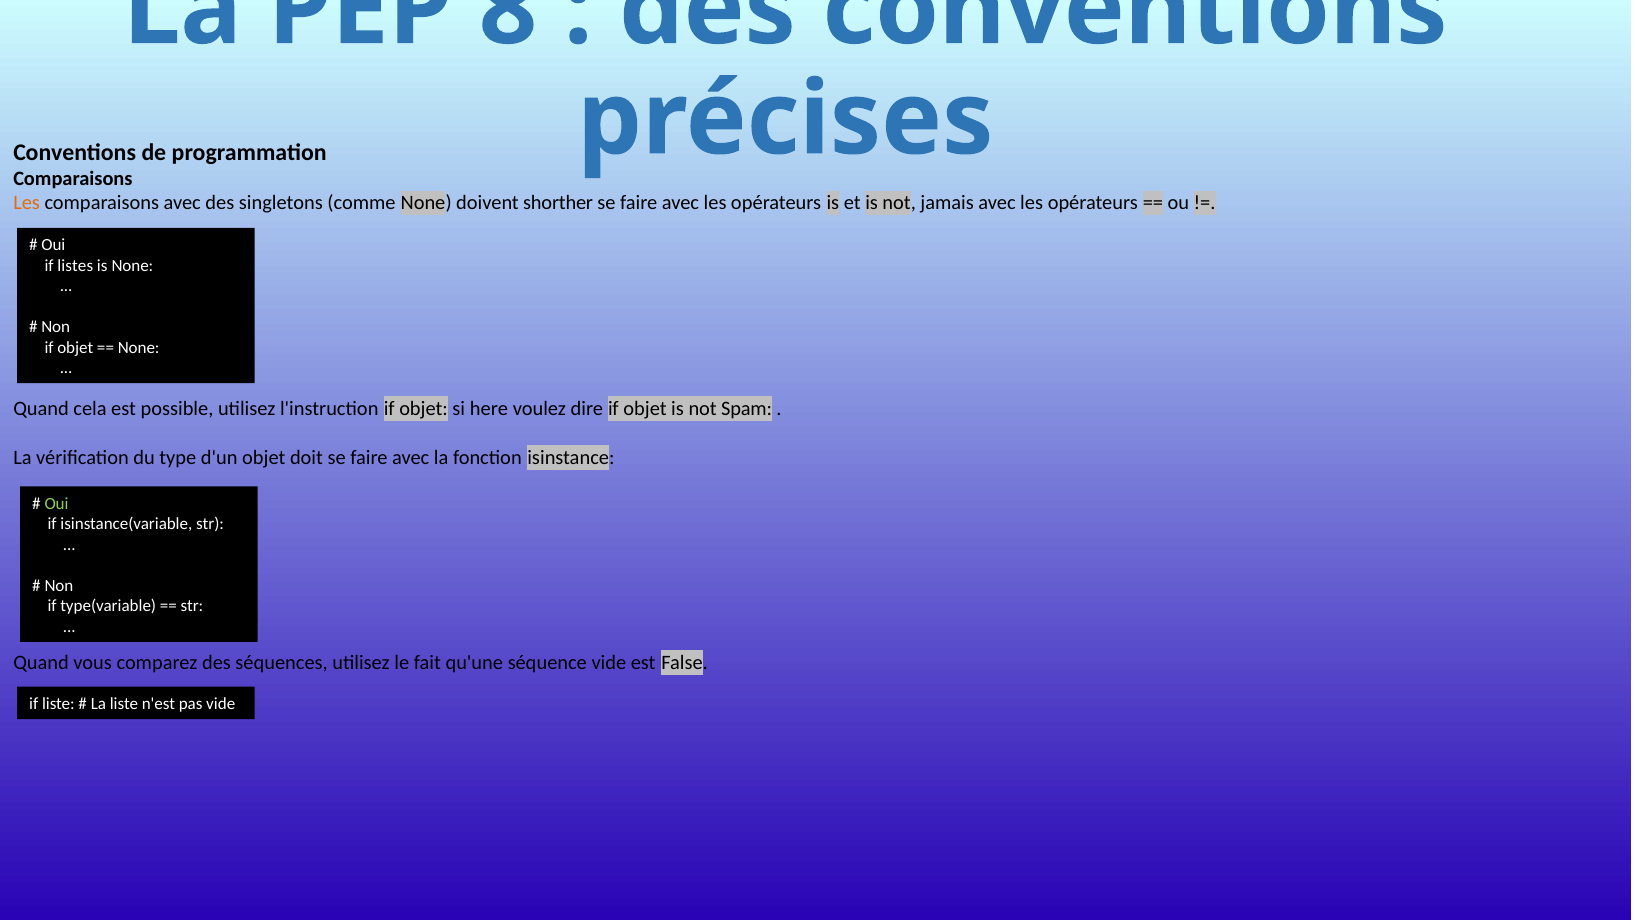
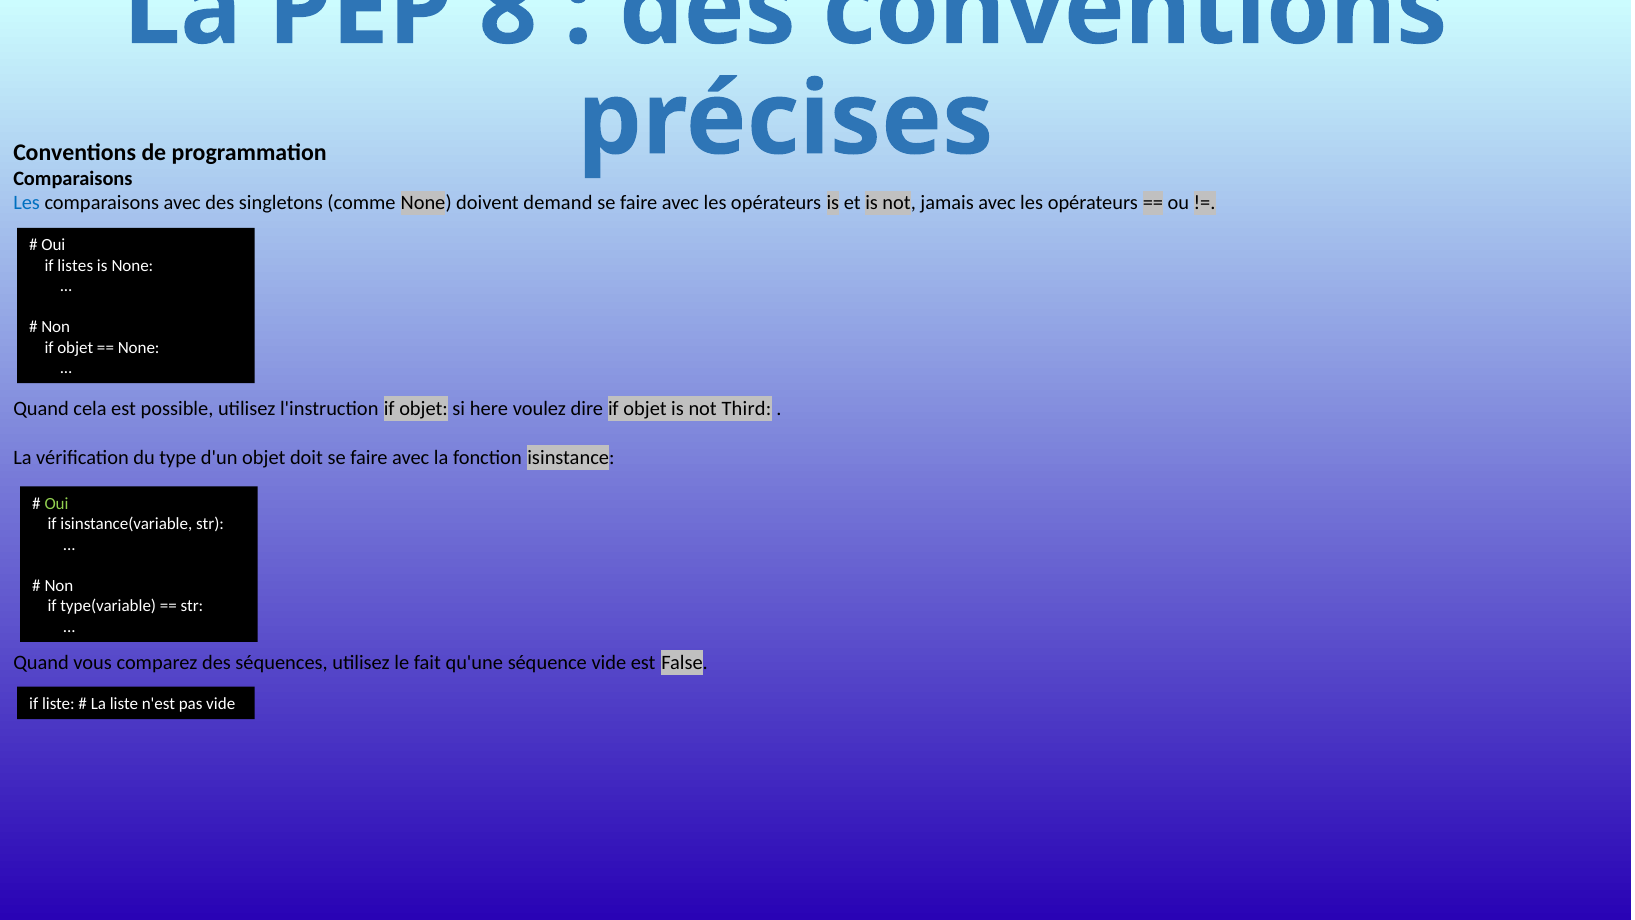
Les at (27, 203) colour: orange -> blue
shorther: shorther -> demand
Spam: Spam -> Third
